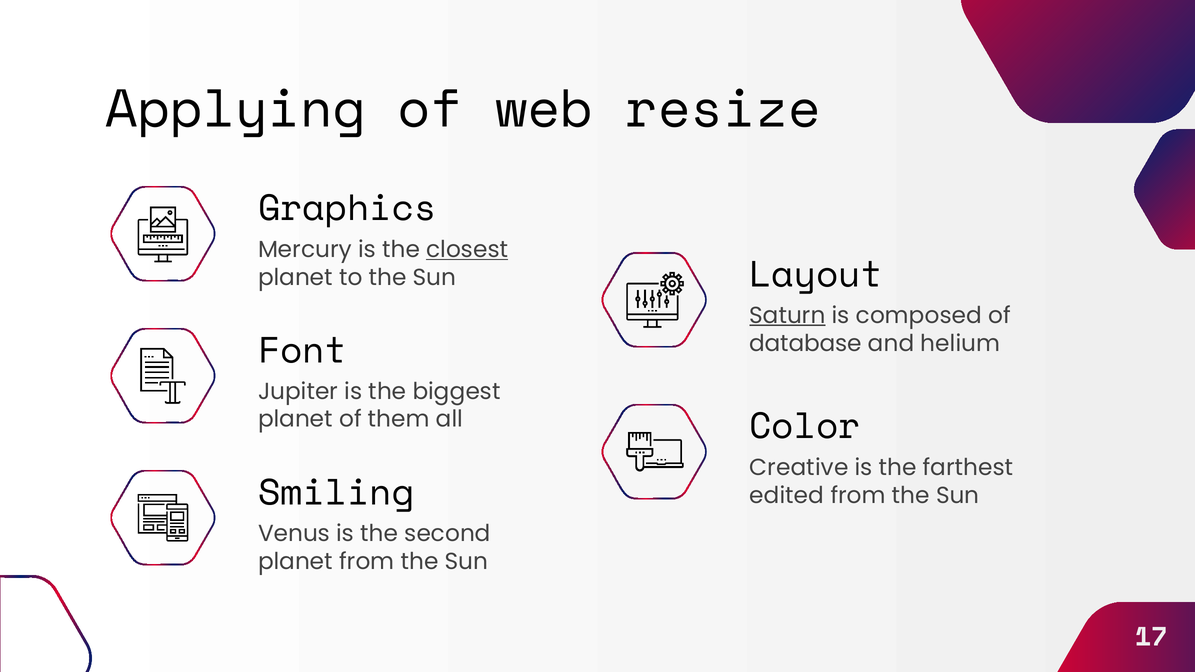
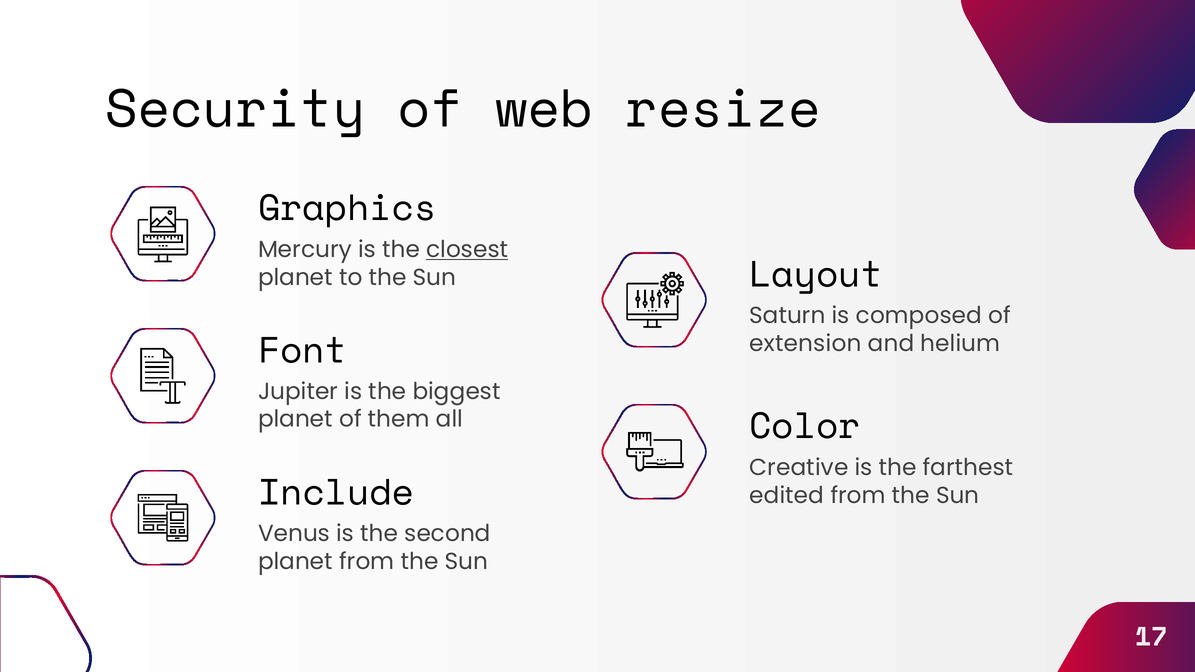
Applying: Applying -> Security
Saturn underline: present -> none
database: database -> extension
Smiling: Smiling -> Include
